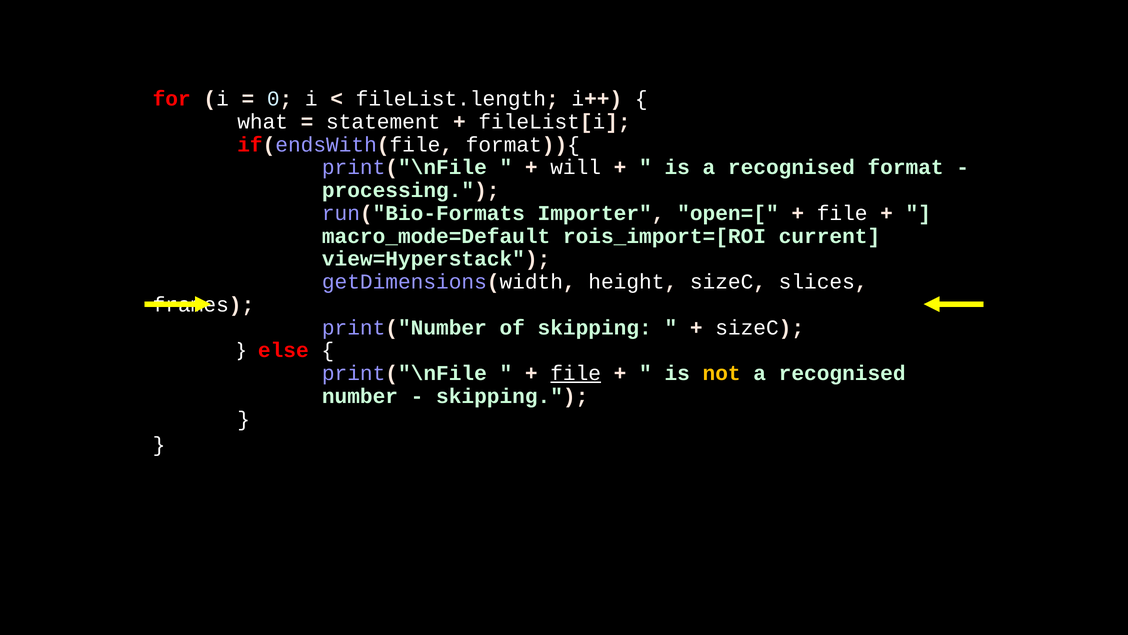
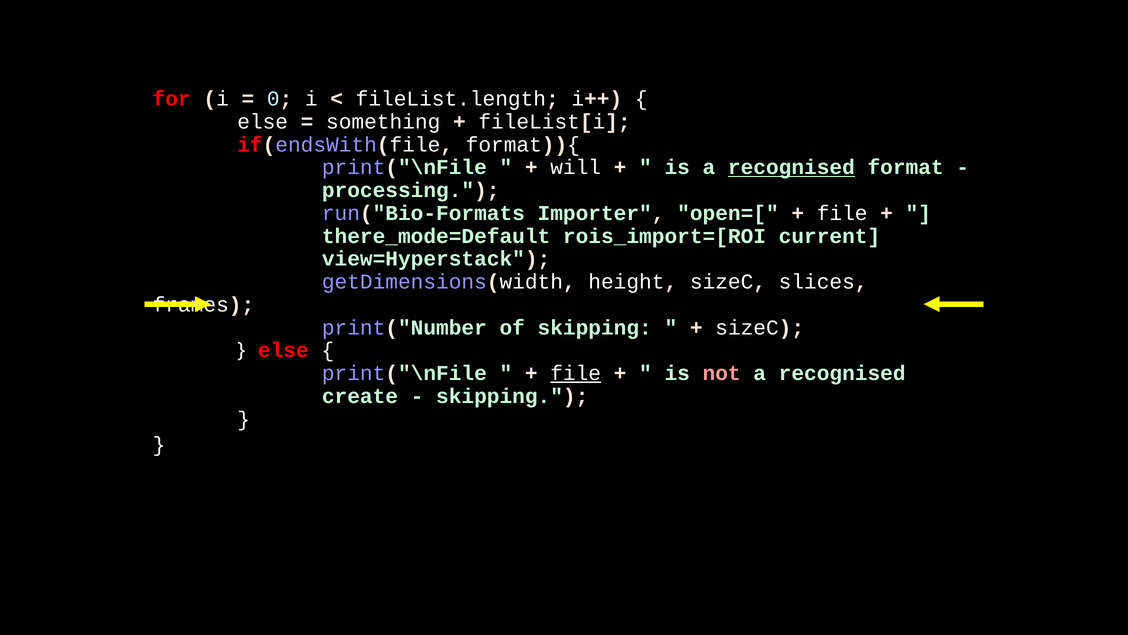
what at (263, 122): what -> else
statement: statement -> something
recognised at (791, 167) underline: none -> present
macro_mode=Default: macro_mode=Default -> there_mode=Default
not colour: yellow -> pink
number: number -> create
